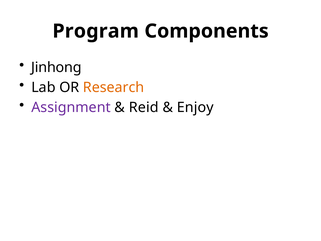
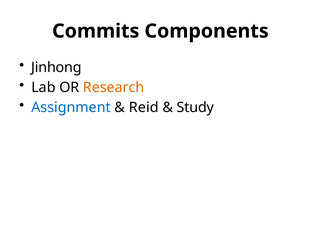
Program: Program -> Commits
Assignment colour: purple -> blue
Enjoy: Enjoy -> Study
